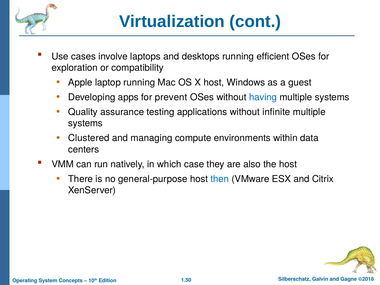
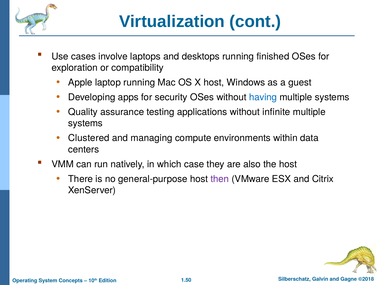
efficient: efficient -> finished
prevent: prevent -> security
then colour: blue -> purple
